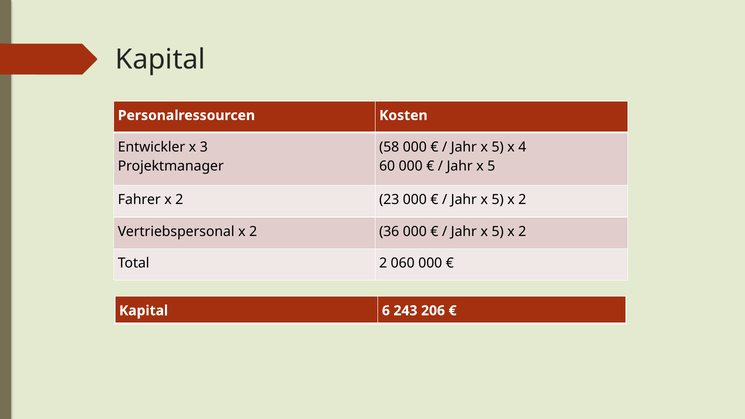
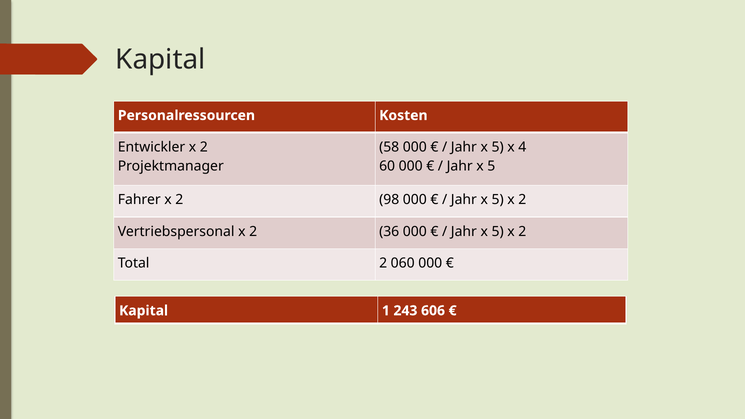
Entwickler x 3: 3 -> 2
23: 23 -> 98
6: 6 -> 1
206: 206 -> 606
